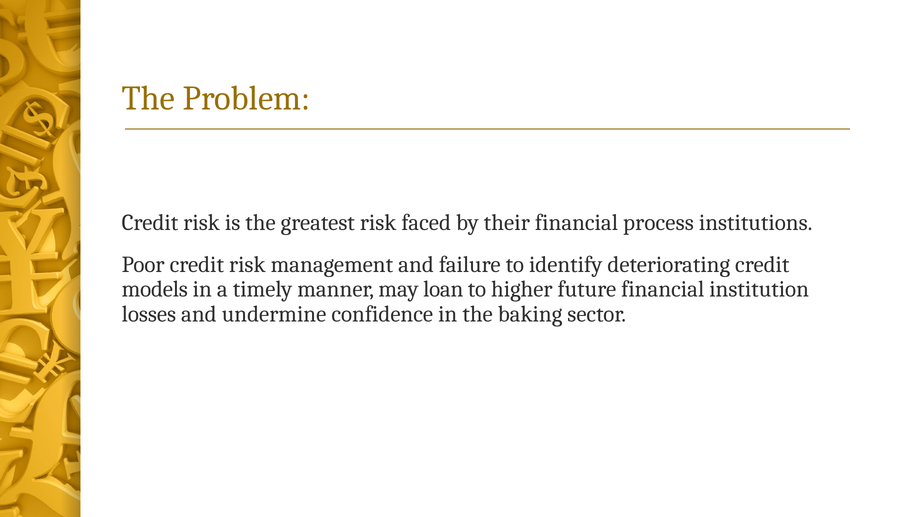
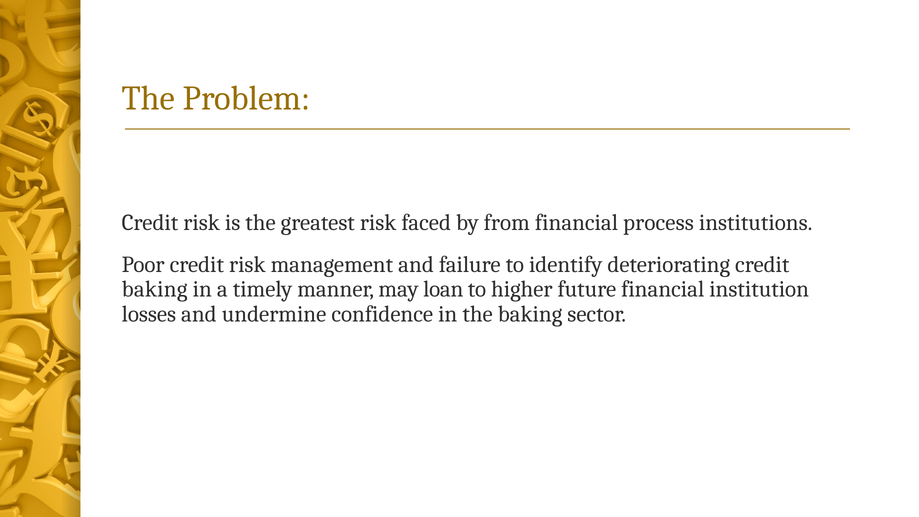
their: their -> from
models at (155, 289): models -> baking
